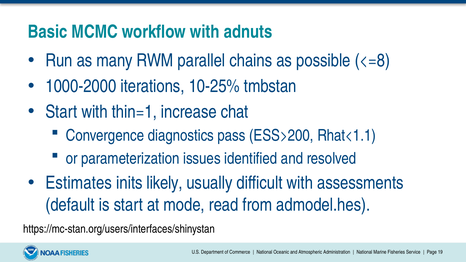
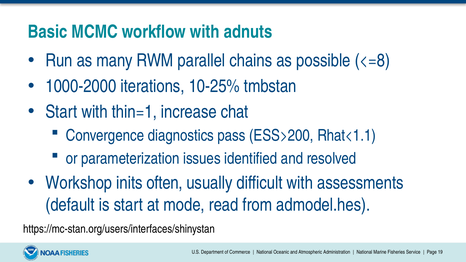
Estimates: Estimates -> Workshop
likely: likely -> often
